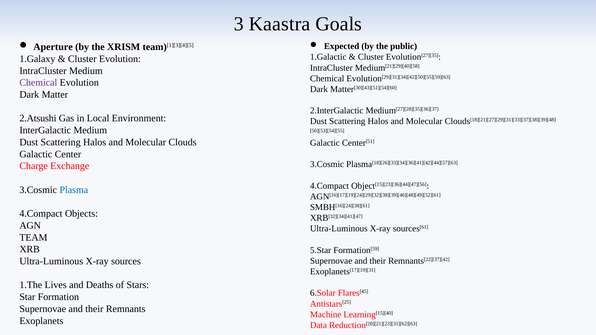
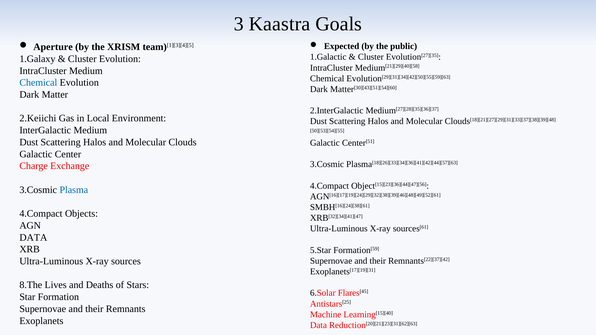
Chemical at (38, 83) colour: purple -> blue
2.Atsushi: 2.Atsushi -> 2.Keiichi
TEAM at (33, 238): TEAM -> DATA
1.The: 1.The -> 8.The
